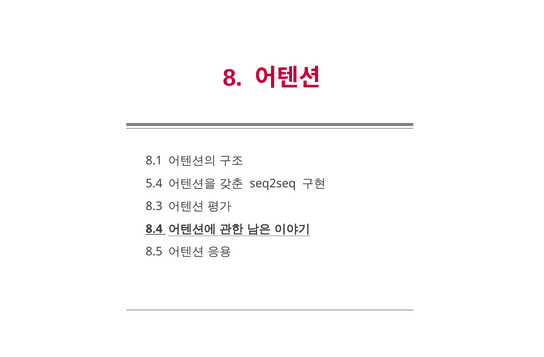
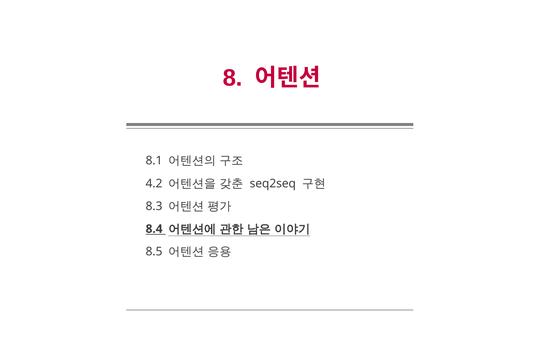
5.4: 5.4 -> 4.2
